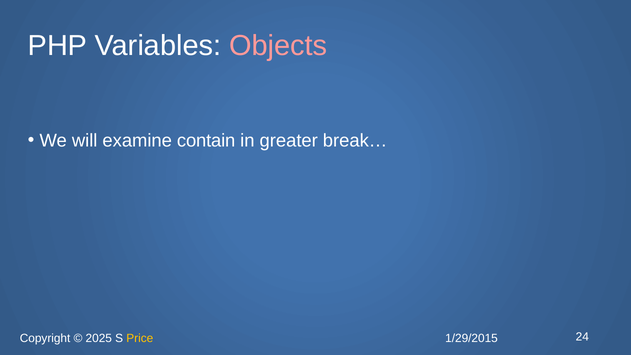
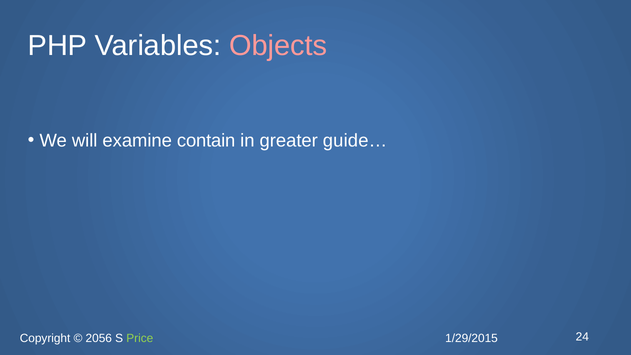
break…: break… -> guide…
2025: 2025 -> 2056
Price colour: yellow -> light green
